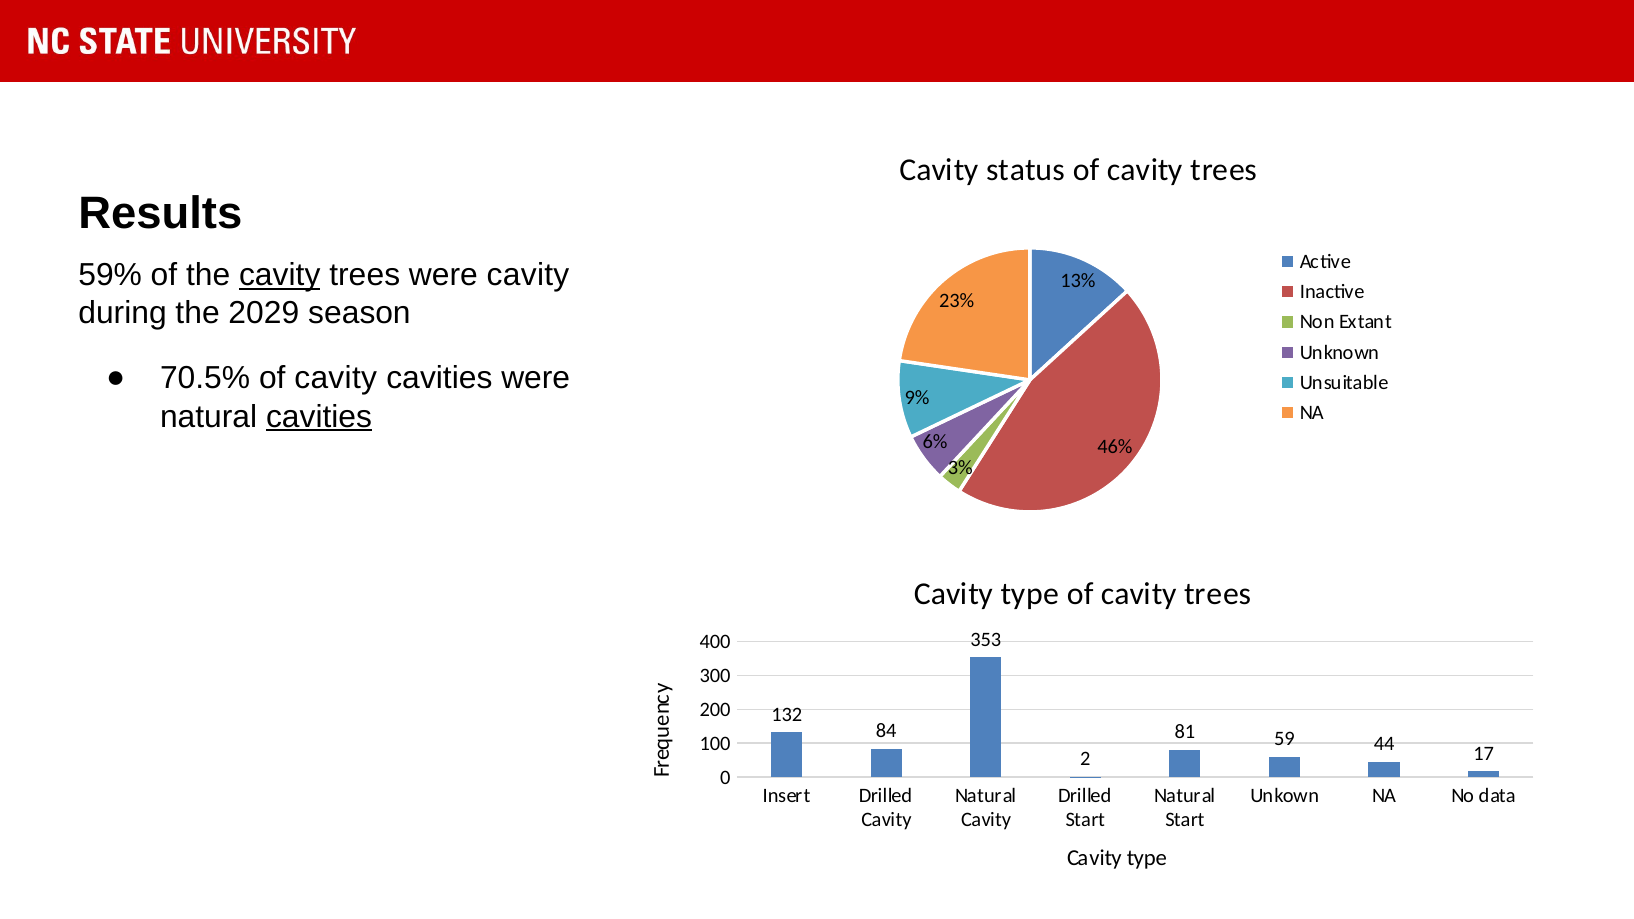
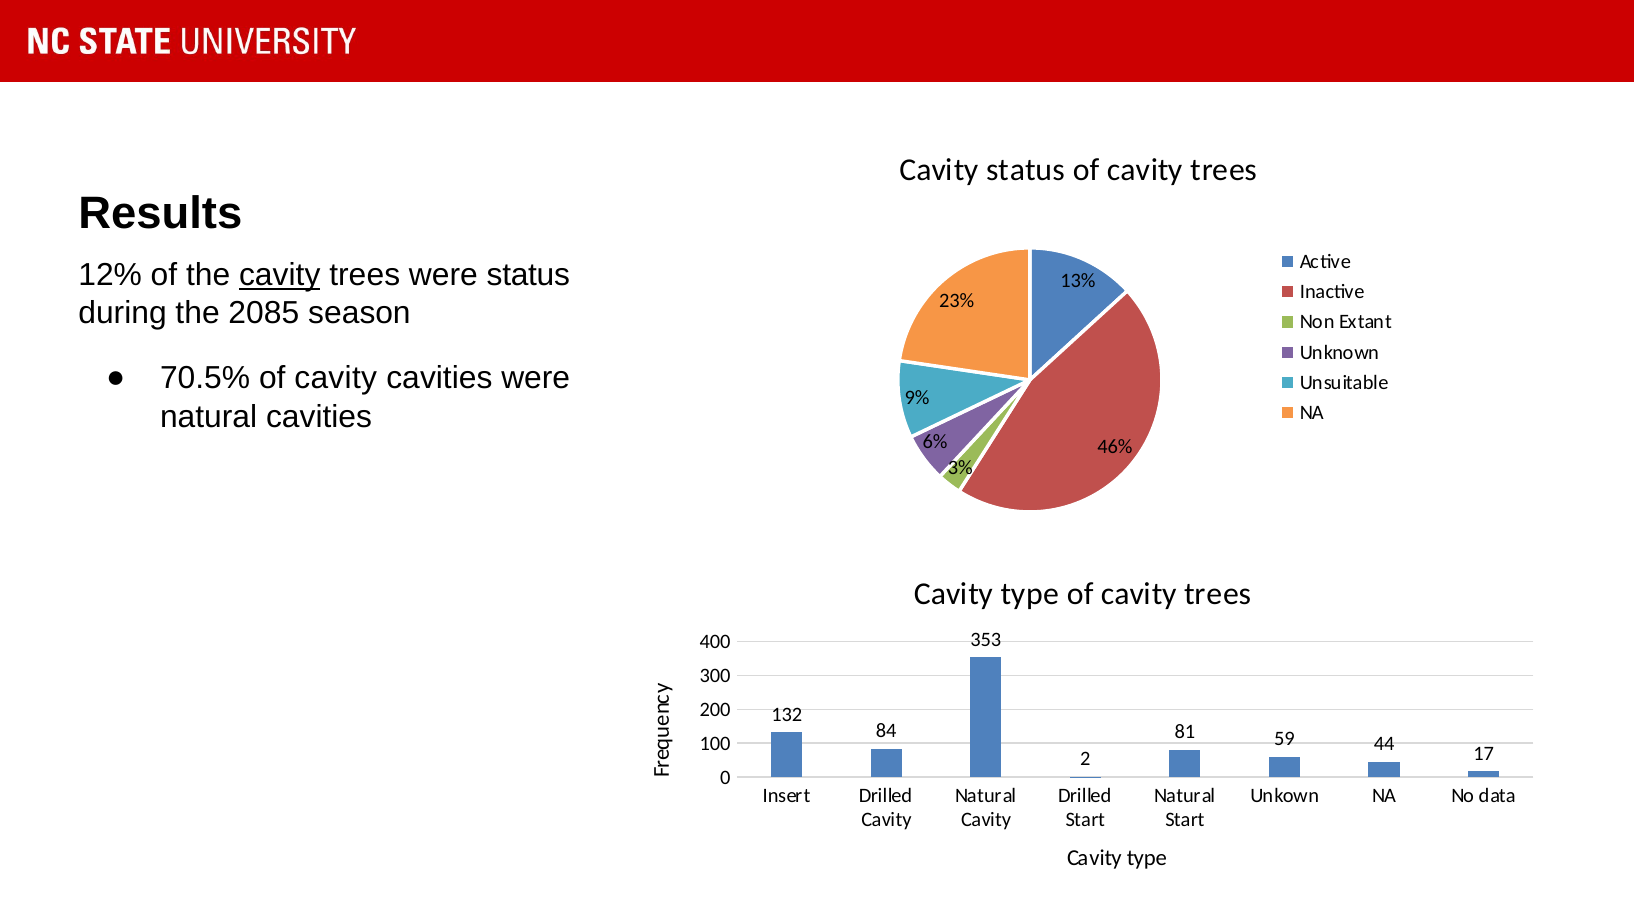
59%: 59% -> 12%
were cavity: cavity -> status
2029: 2029 -> 2085
cavities at (319, 417) underline: present -> none
